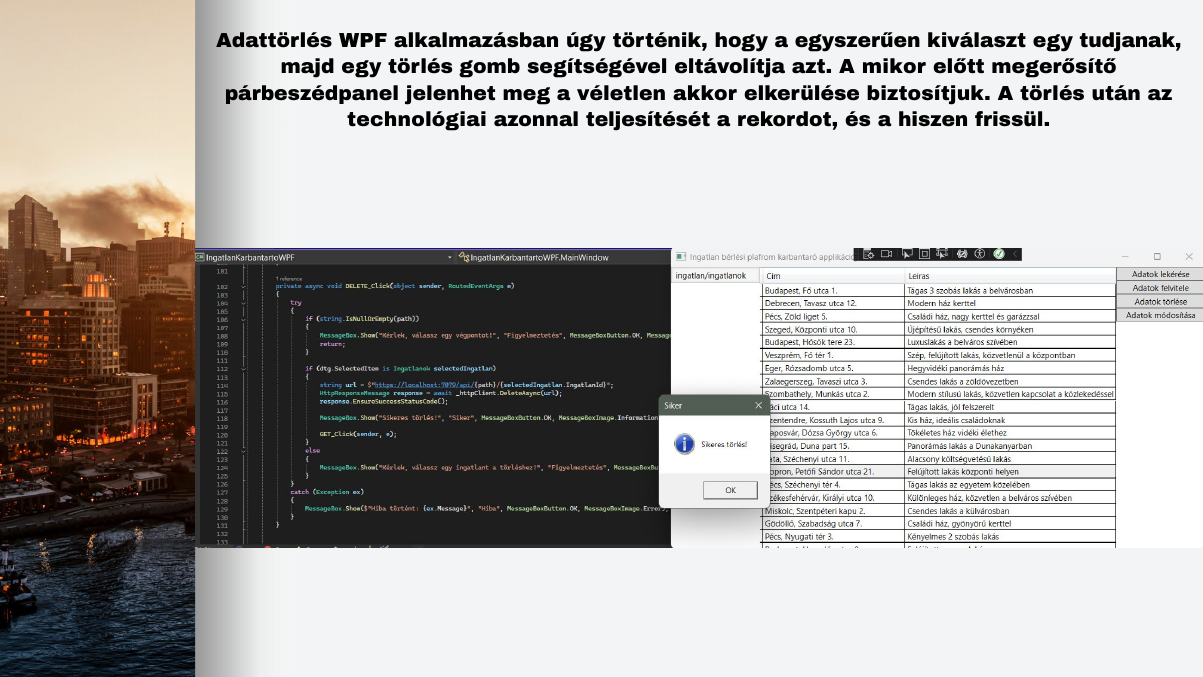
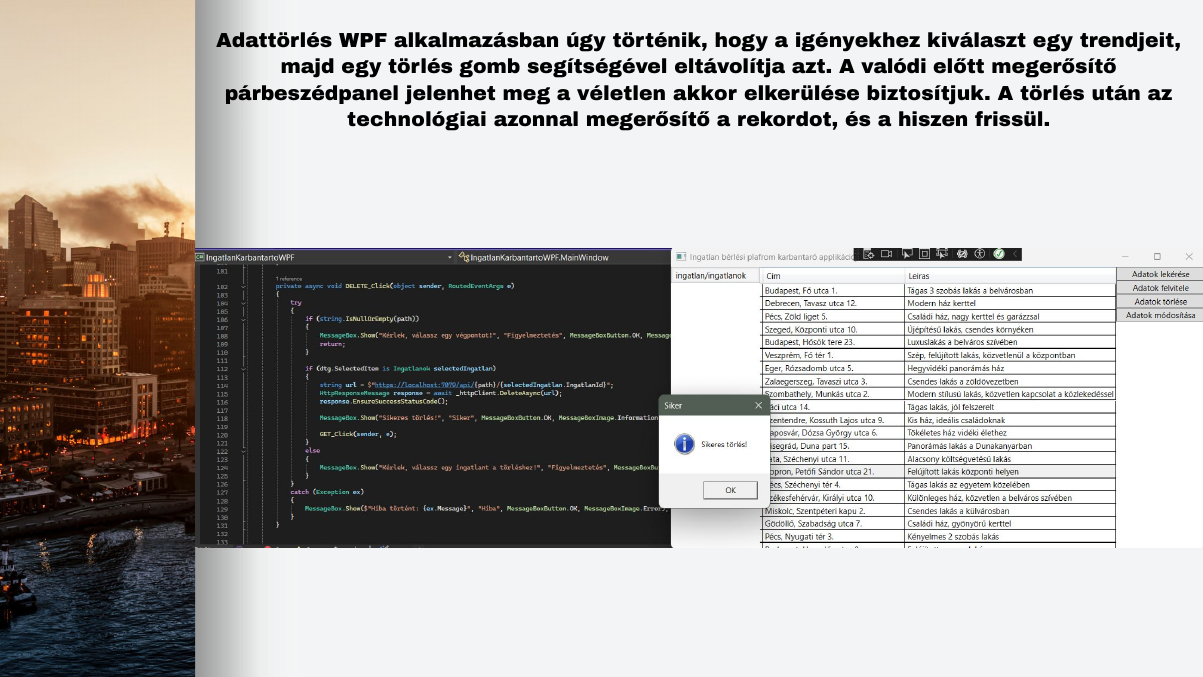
egyszerűen: egyszerűen -> igényekhez
tudjanak: tudjanak -> trendjeit
mikor: mikor -> valódi
azonnal teljesítését: teljesítését -> megerősítő
